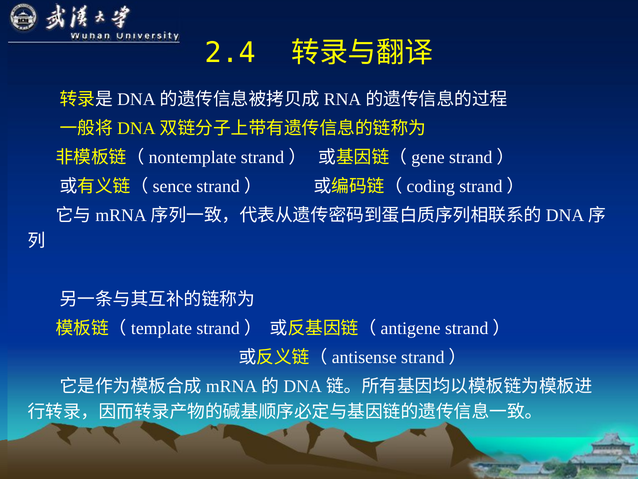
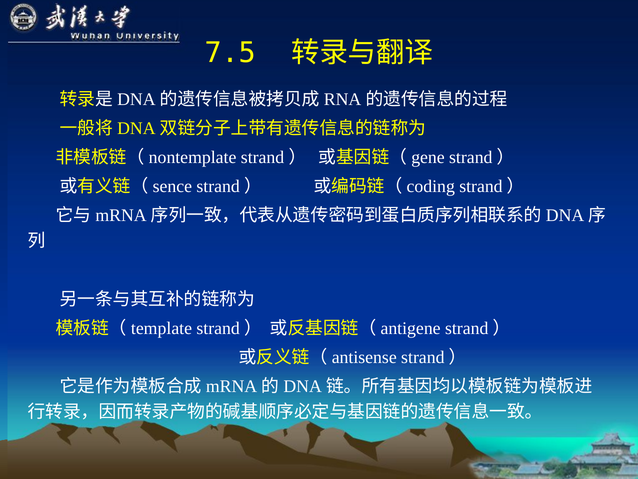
2.4: 2.4 -> 7.5
